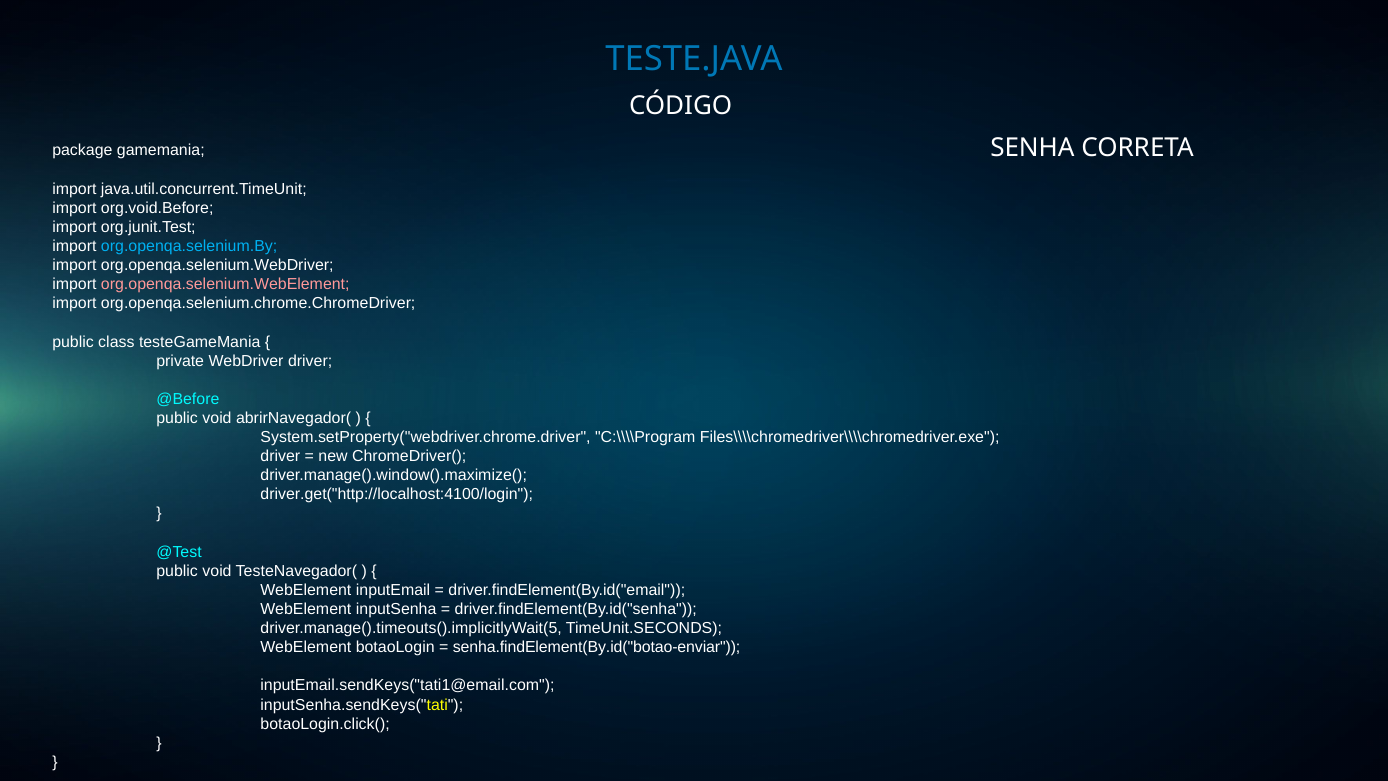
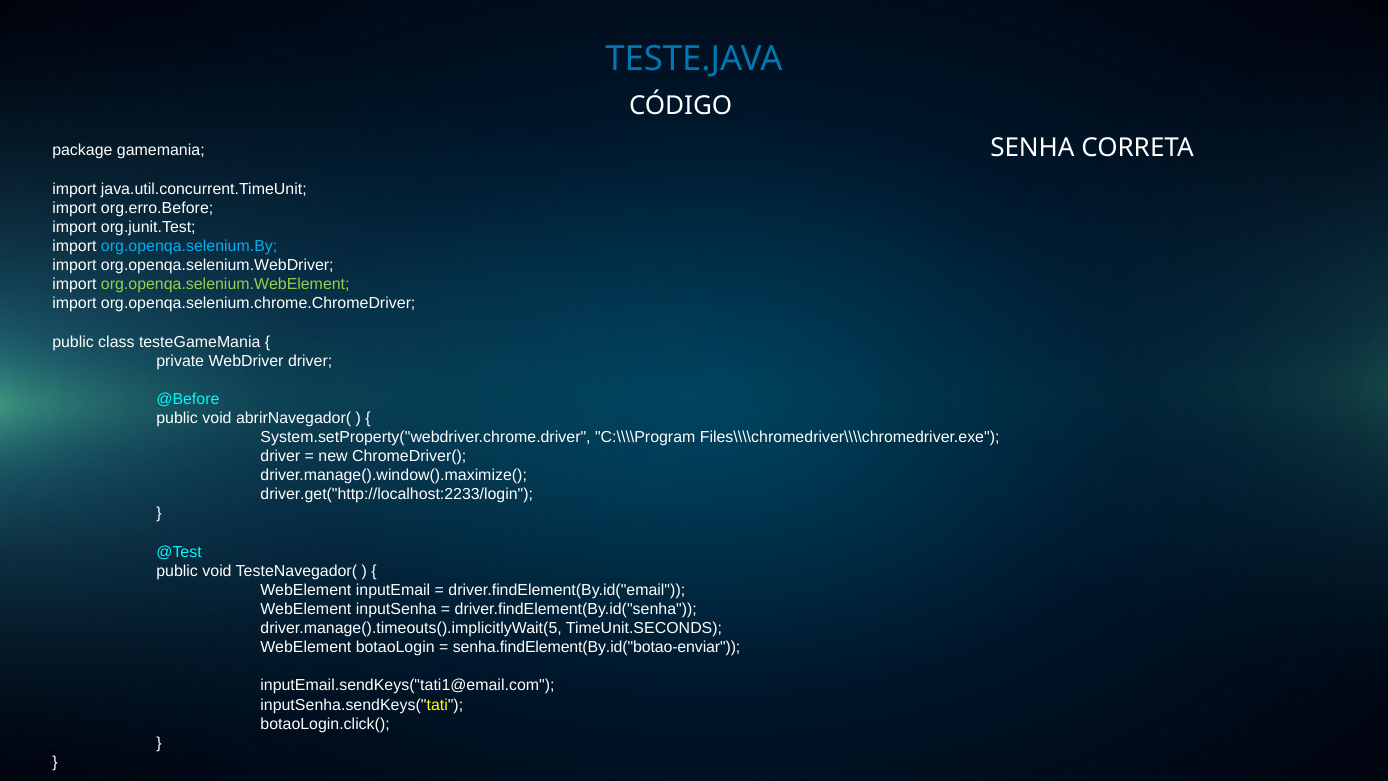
org.void.Before: org.void.Before -> org.erro.Before
org.openqa.selenium.WebElement colour: pink -> light green
driver.get("http://localhost:4100/login: driver.get("http://localhost:4100/login -> driver.get("http://localhost:2233/login
